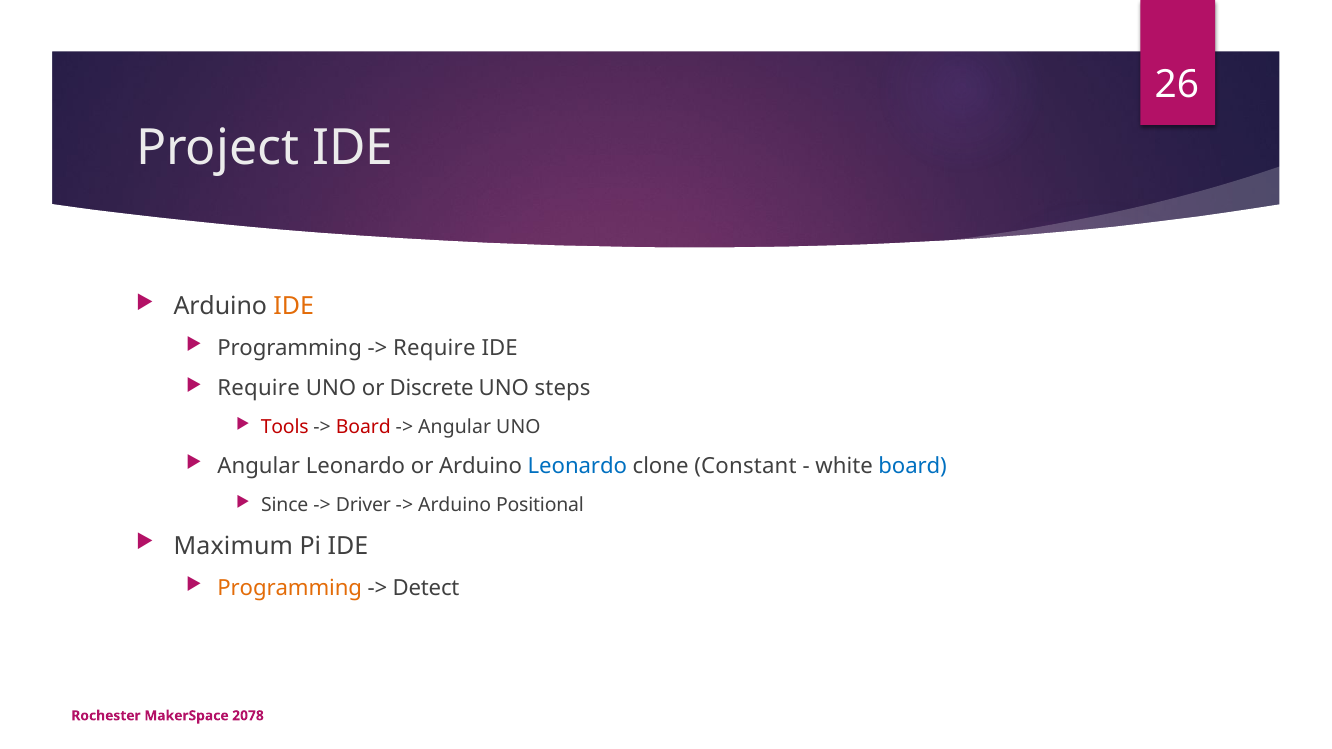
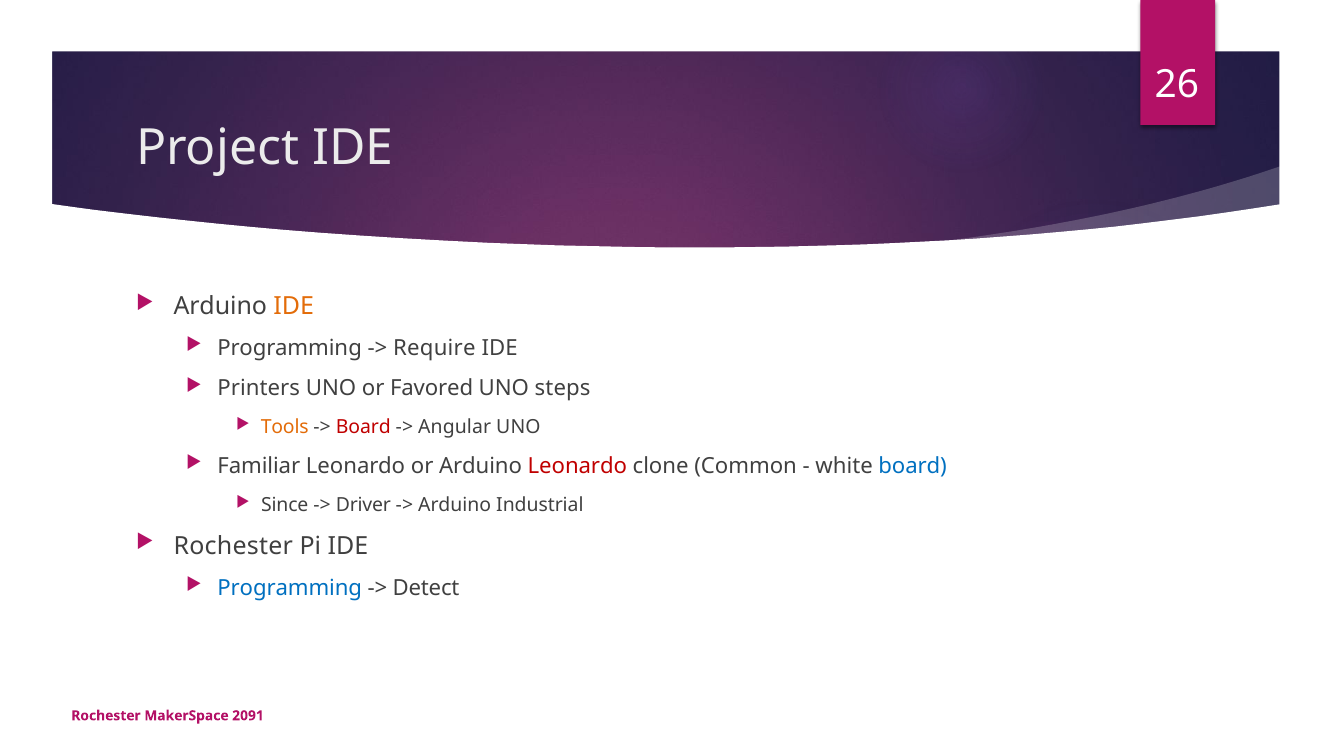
Require at (259, 389): Require -> Printers
Discrete: Discrete -> Favored
Tools colour: red -> orange
Angular at (259, 466): Angular -> Familiar
Leonardo at (577, 466) colour: blue -> red
Constant: Constant -> Common
Positional: Positional -> Industrial
Maximum at (233, 546): Maximum -> Rochester
Programming at (290, 588) colour: orange -> blue
2078: 2078 -> 2091
